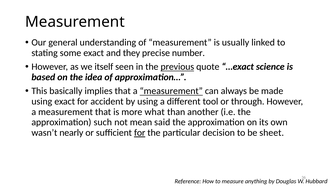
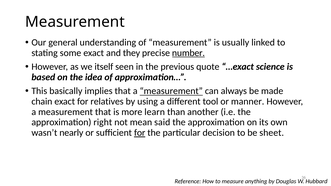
number underline: none -> present
previous underline: present -> none
using at (42, 102): using -> chain
accident: accident -> relatives
through: through -> manner
what: what -> learn
such: such -> right
